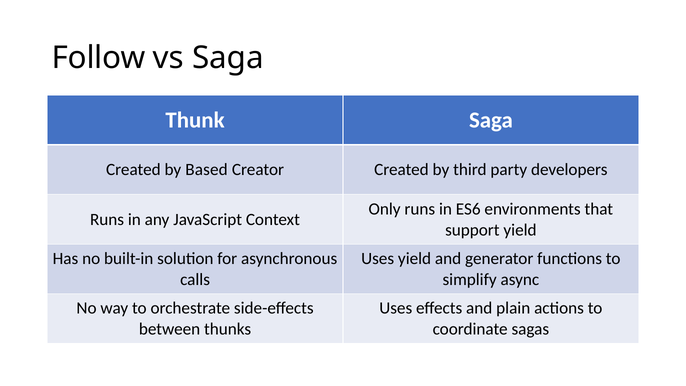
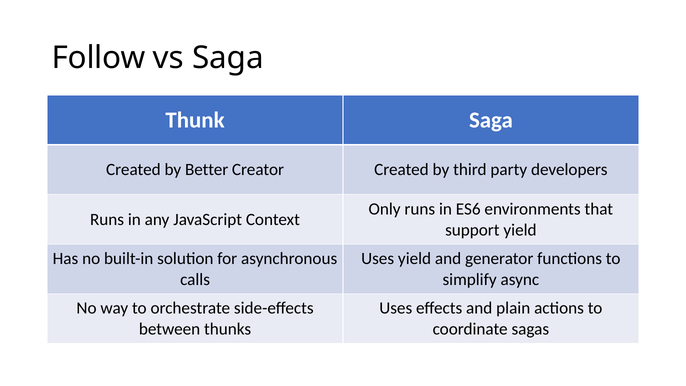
Based: Based -> Better
